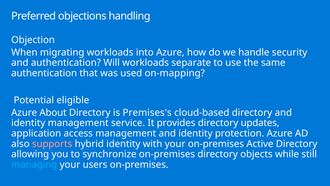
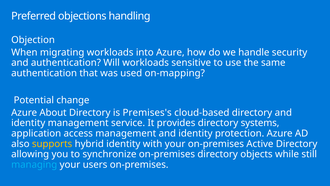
separate: separate -> sensitive
eligible: eligible -> change
updates: updates -> systems
supports colour: pink -> yellow
